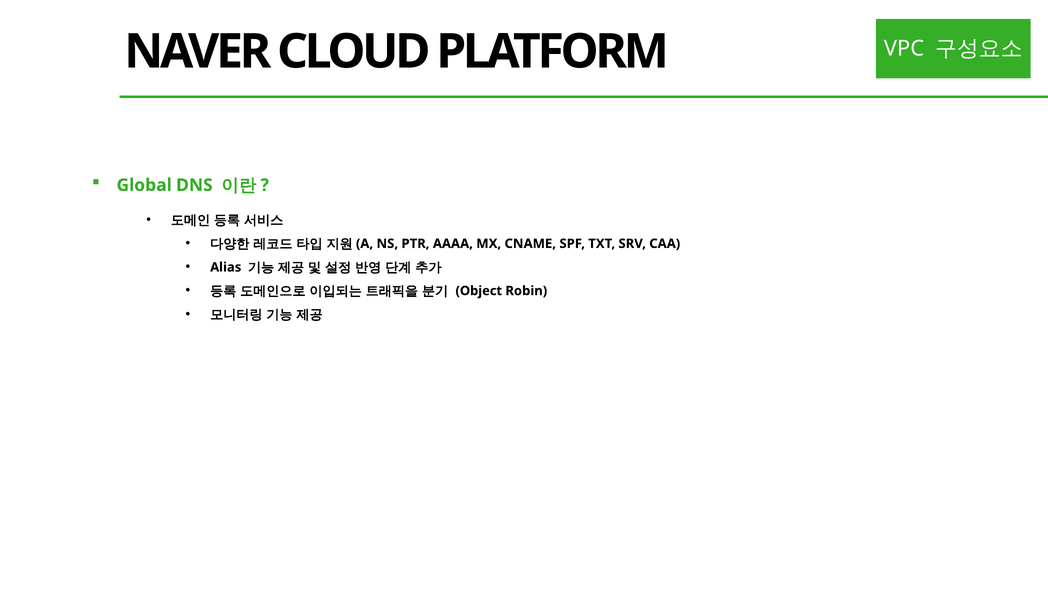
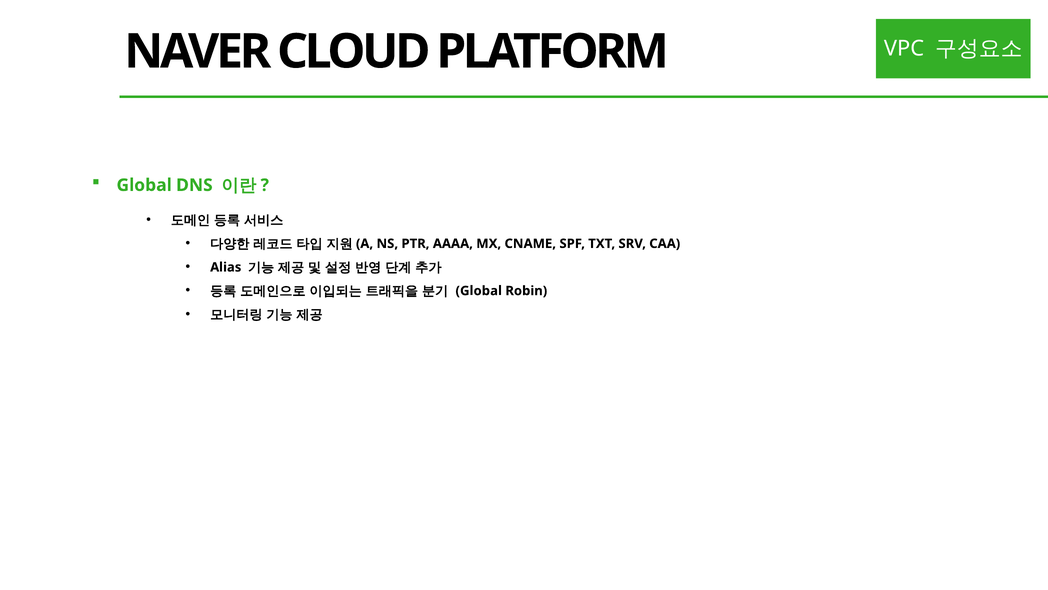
Object at (479, 291): Object -> Global
